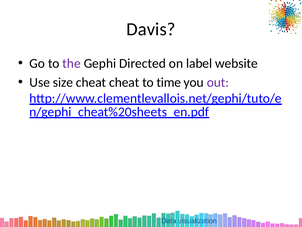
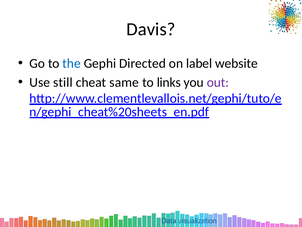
the colour: purple -> blue
size: size -> still
cheat cheat: cheat -> same
time: time -> links
